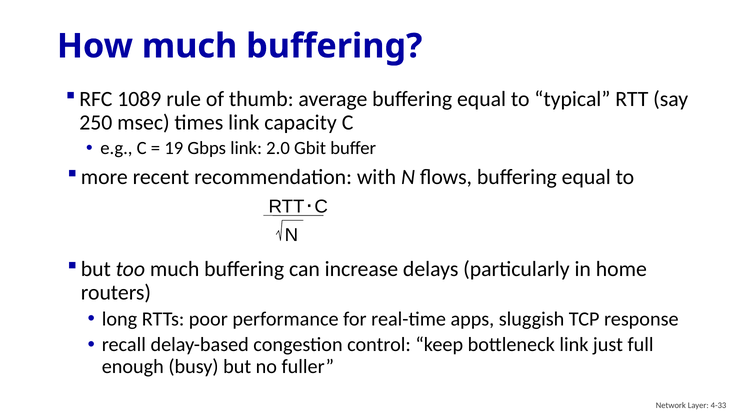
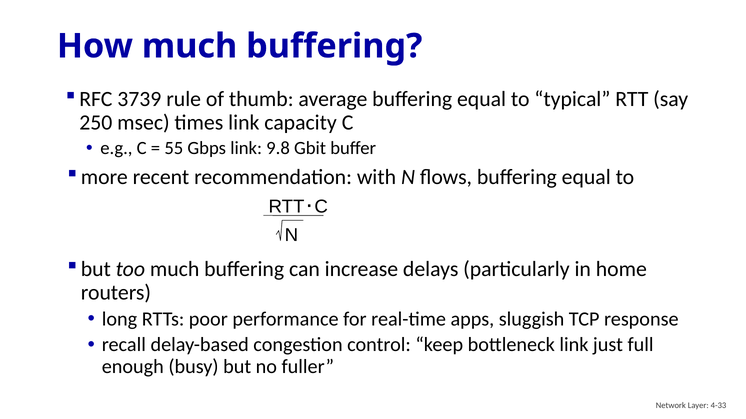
1089: 1089 -> 3739
19: 19 -> 55
2.0: 2.0 -> 9.8
